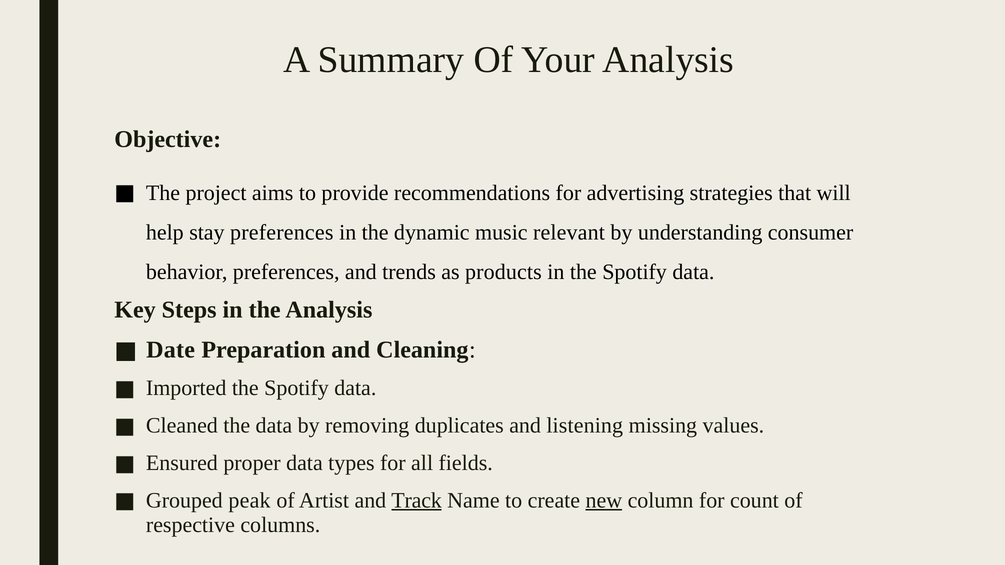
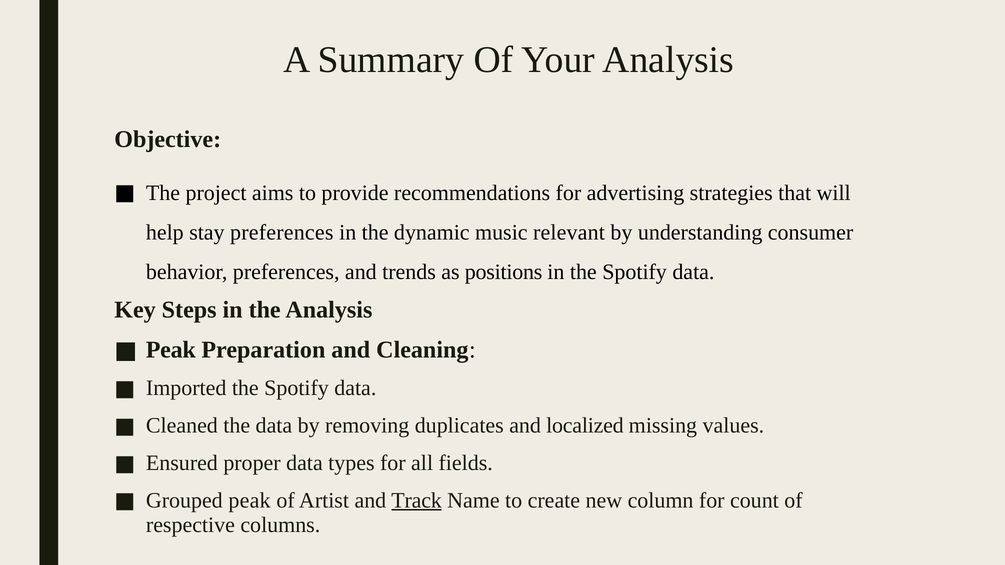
products: products -> positions
Date at (171, 350): Date -> Peak
listening: listening -> localized
new underline: present -> none
